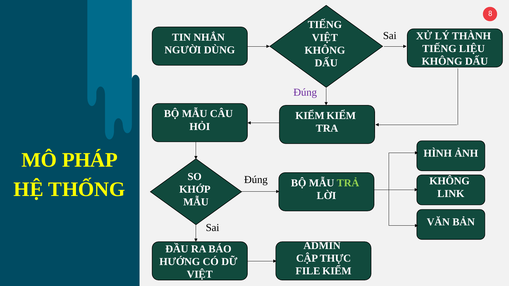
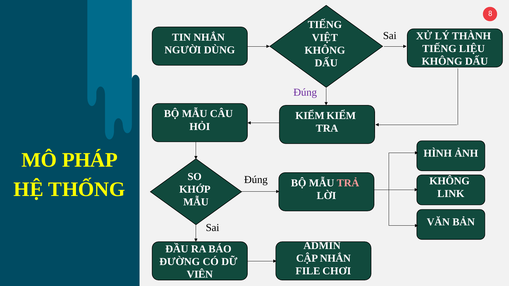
TRẢ colour: light green -> pink
CẬP THỰC: THỰC -> NHẮN
HƯỚNG: HƯỚNG -> ĐƯỜNG
FILE KIỂM: KIỂM -> CHƠI
VIỆT at (200, 275): VIỆT -> VIÊN
